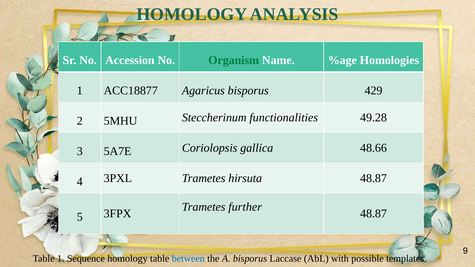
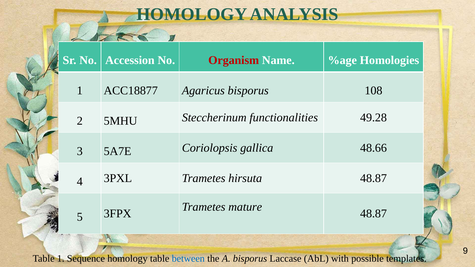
Organism colour: green -> red
429: 429 -> 108
further: further -> mature
